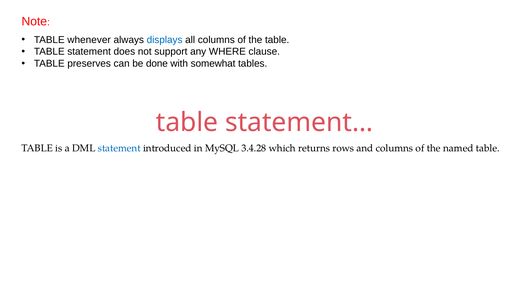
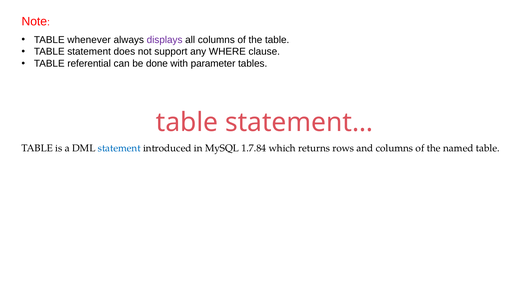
displays colour: blue -> purple
preserves: preserves -> referential
somewhat: somewhat -> parameter
3.4.28: 3.4.28 -> 1.7.84
